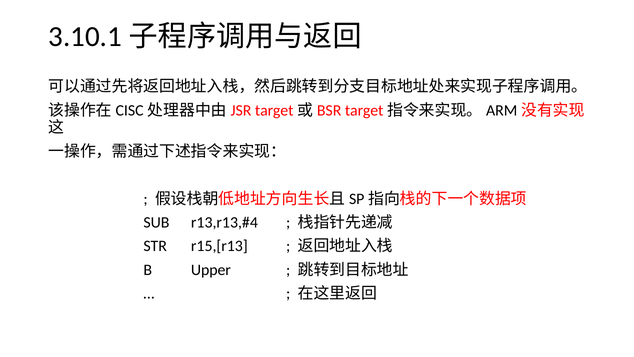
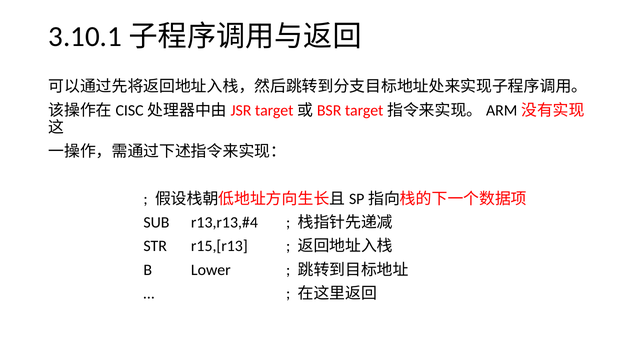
Upper: Upper -> Lower
